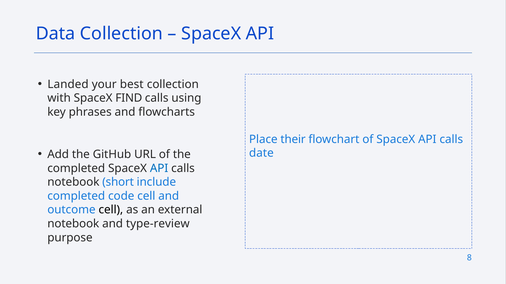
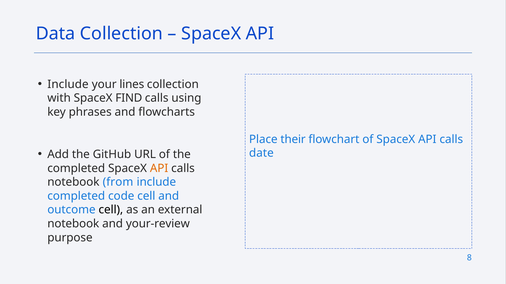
Landed at (68, 84): Landed -> Include
best: best -> lines
API at (159, 169) colour: blue -> orange
short: short -> from
type-review: type-review -> your-review
